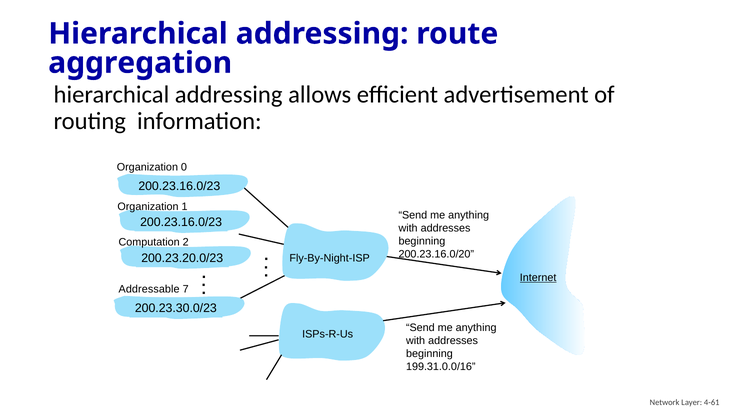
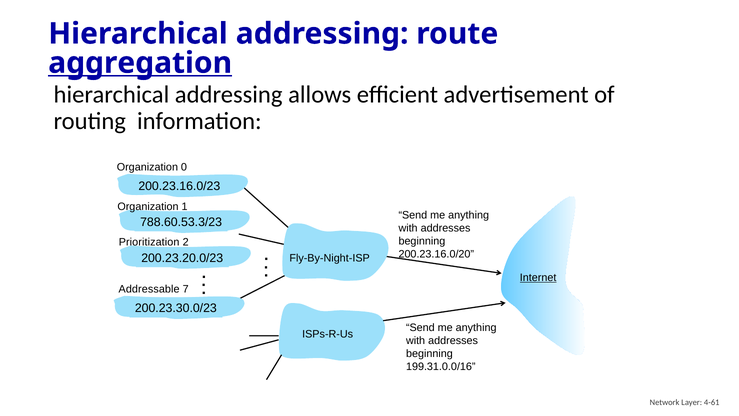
aggregation underline: none -> present
200.23.16.0/23 at (181, 222): 200.23.16.0/23 -> 788.60.53.3/23
Computation: Computation -> Prioritization
